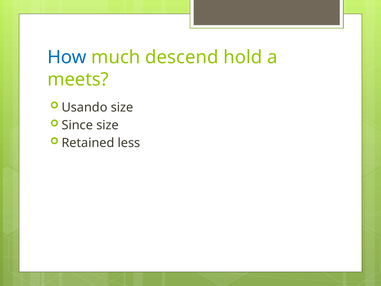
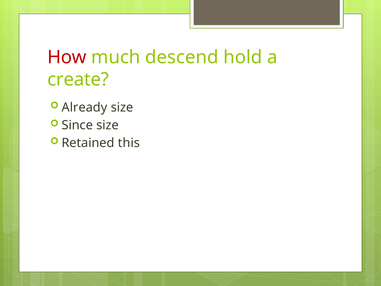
How colour: blue -> red
meets: meets -> create
Usando: Usando -> Already
less: less -> this
